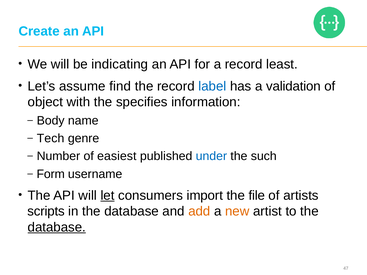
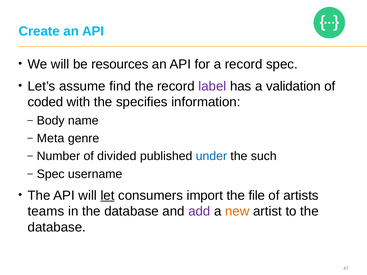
indicating: indicating -> resources
record least: least -> spec
label colour: blue -> purple
object: object -> coded
Tech: Tech -> Meta
easiest: easiest -> divided
Form at (51, 174): Form -> Spec
scripts: scripts -> teams
add colour: orange -> purple
database at (57, 227) underline: present -> none
